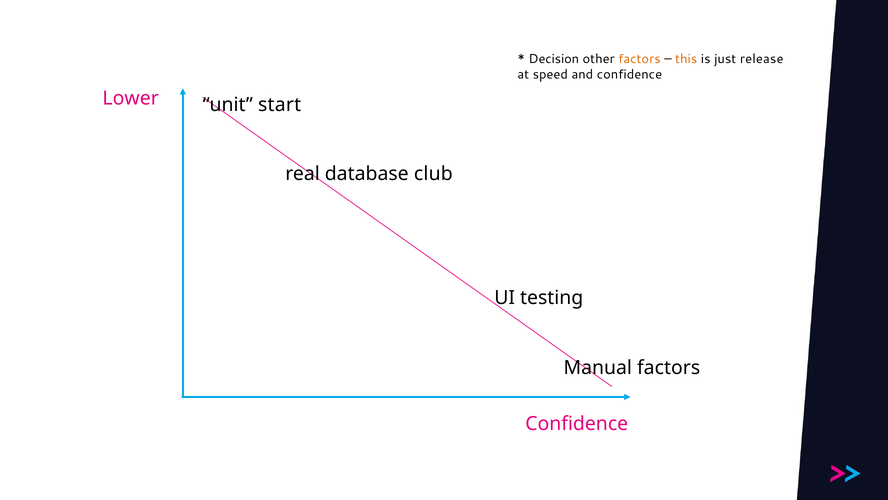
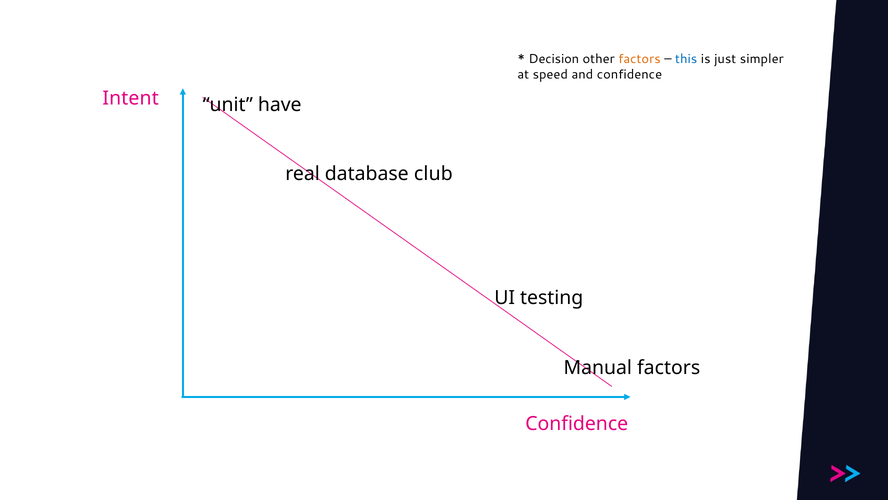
this colour: orange -> blue
release: release -> simpler
Lower: Lower -> Intent
start: start -> have
